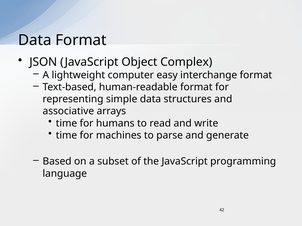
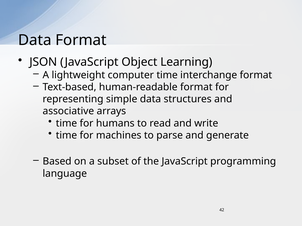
Complex: Complex -> Learning
computer easy: easy -> time
